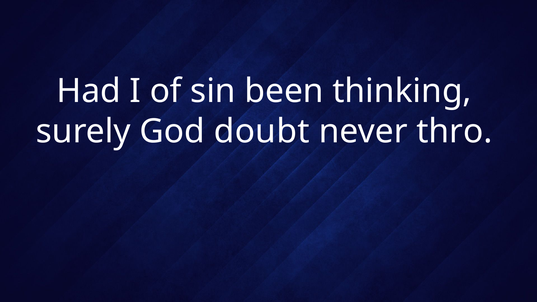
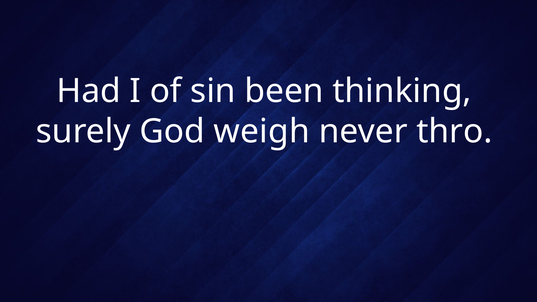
doubt: doubt -> weigh
